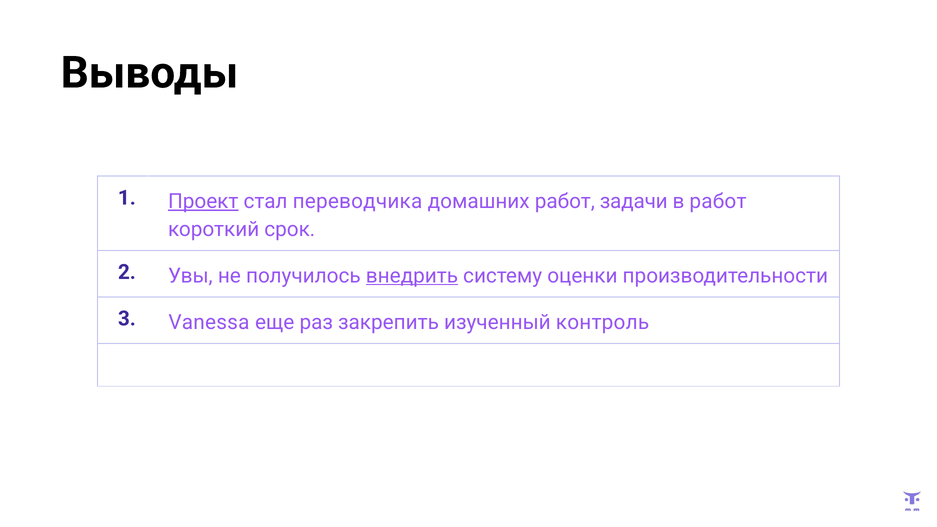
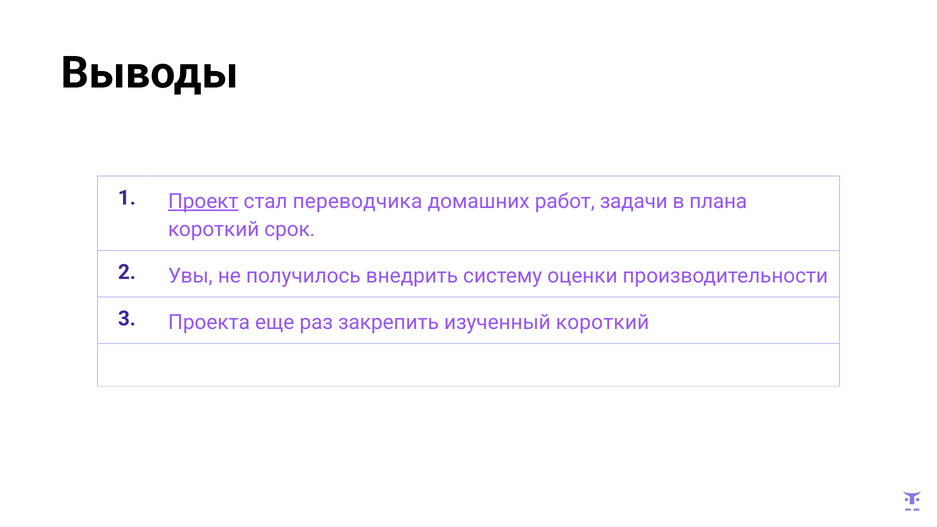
в работ: работ -> плана
внедрить underline: present -> none
Vanessa: Vanessa -> Проекта
изученный контроль: контроль -> короткий
